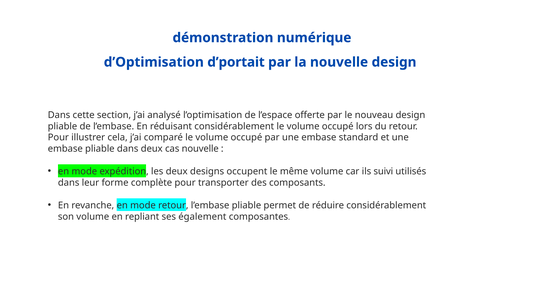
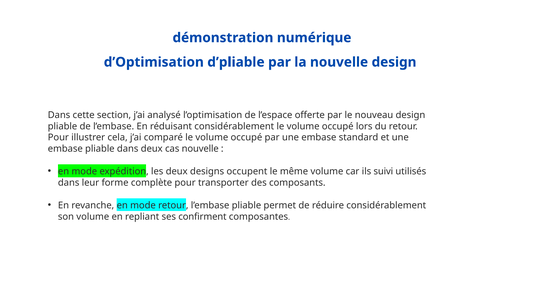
d’portait: d’portait -> d’pliable
également: également -> confirment
